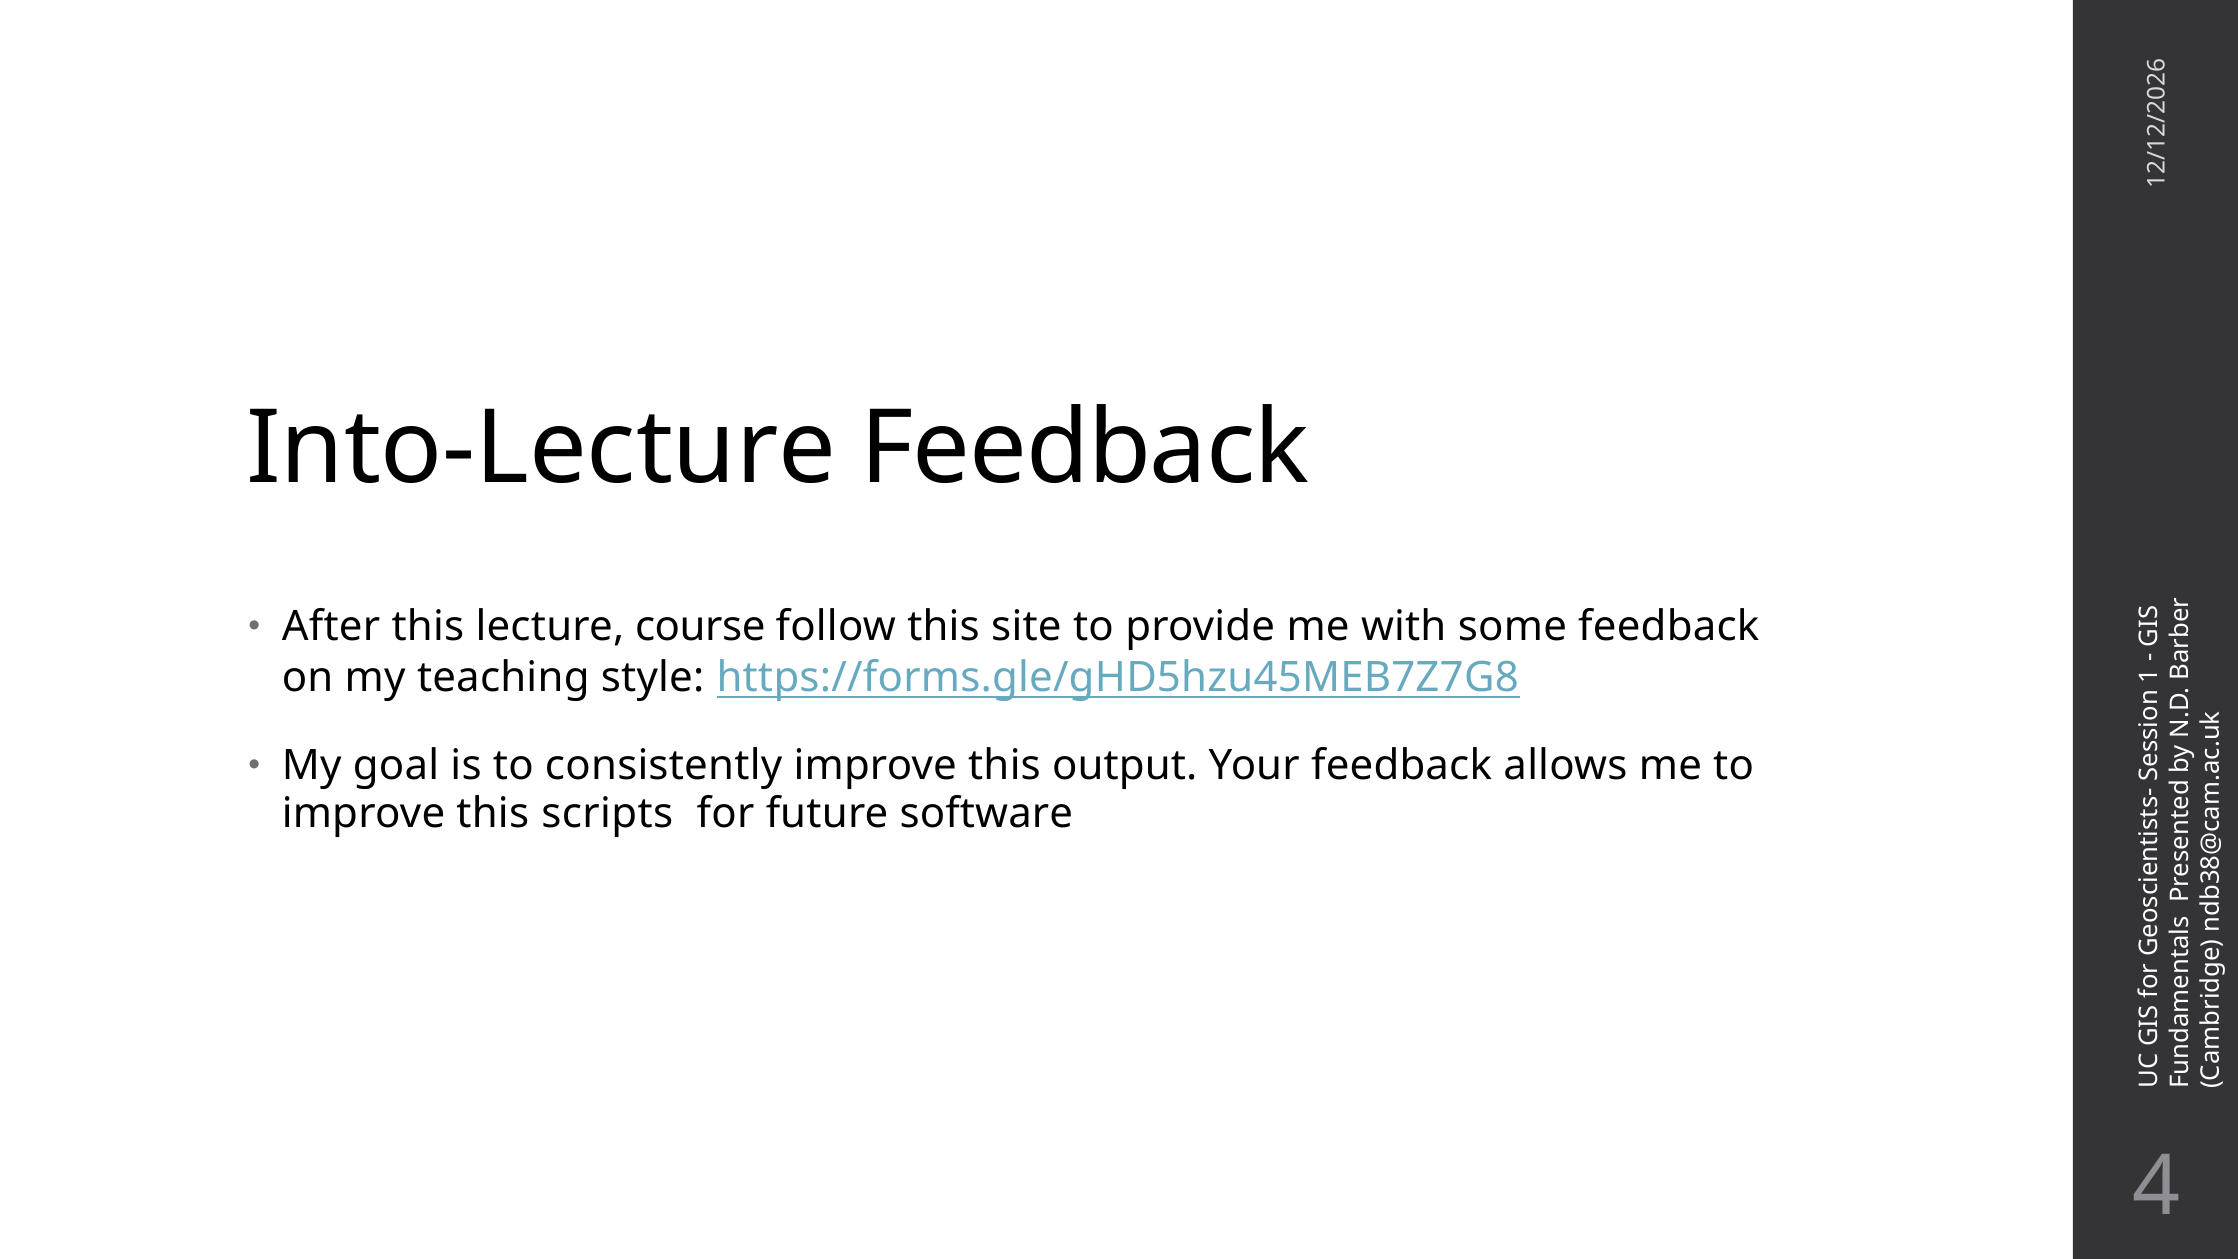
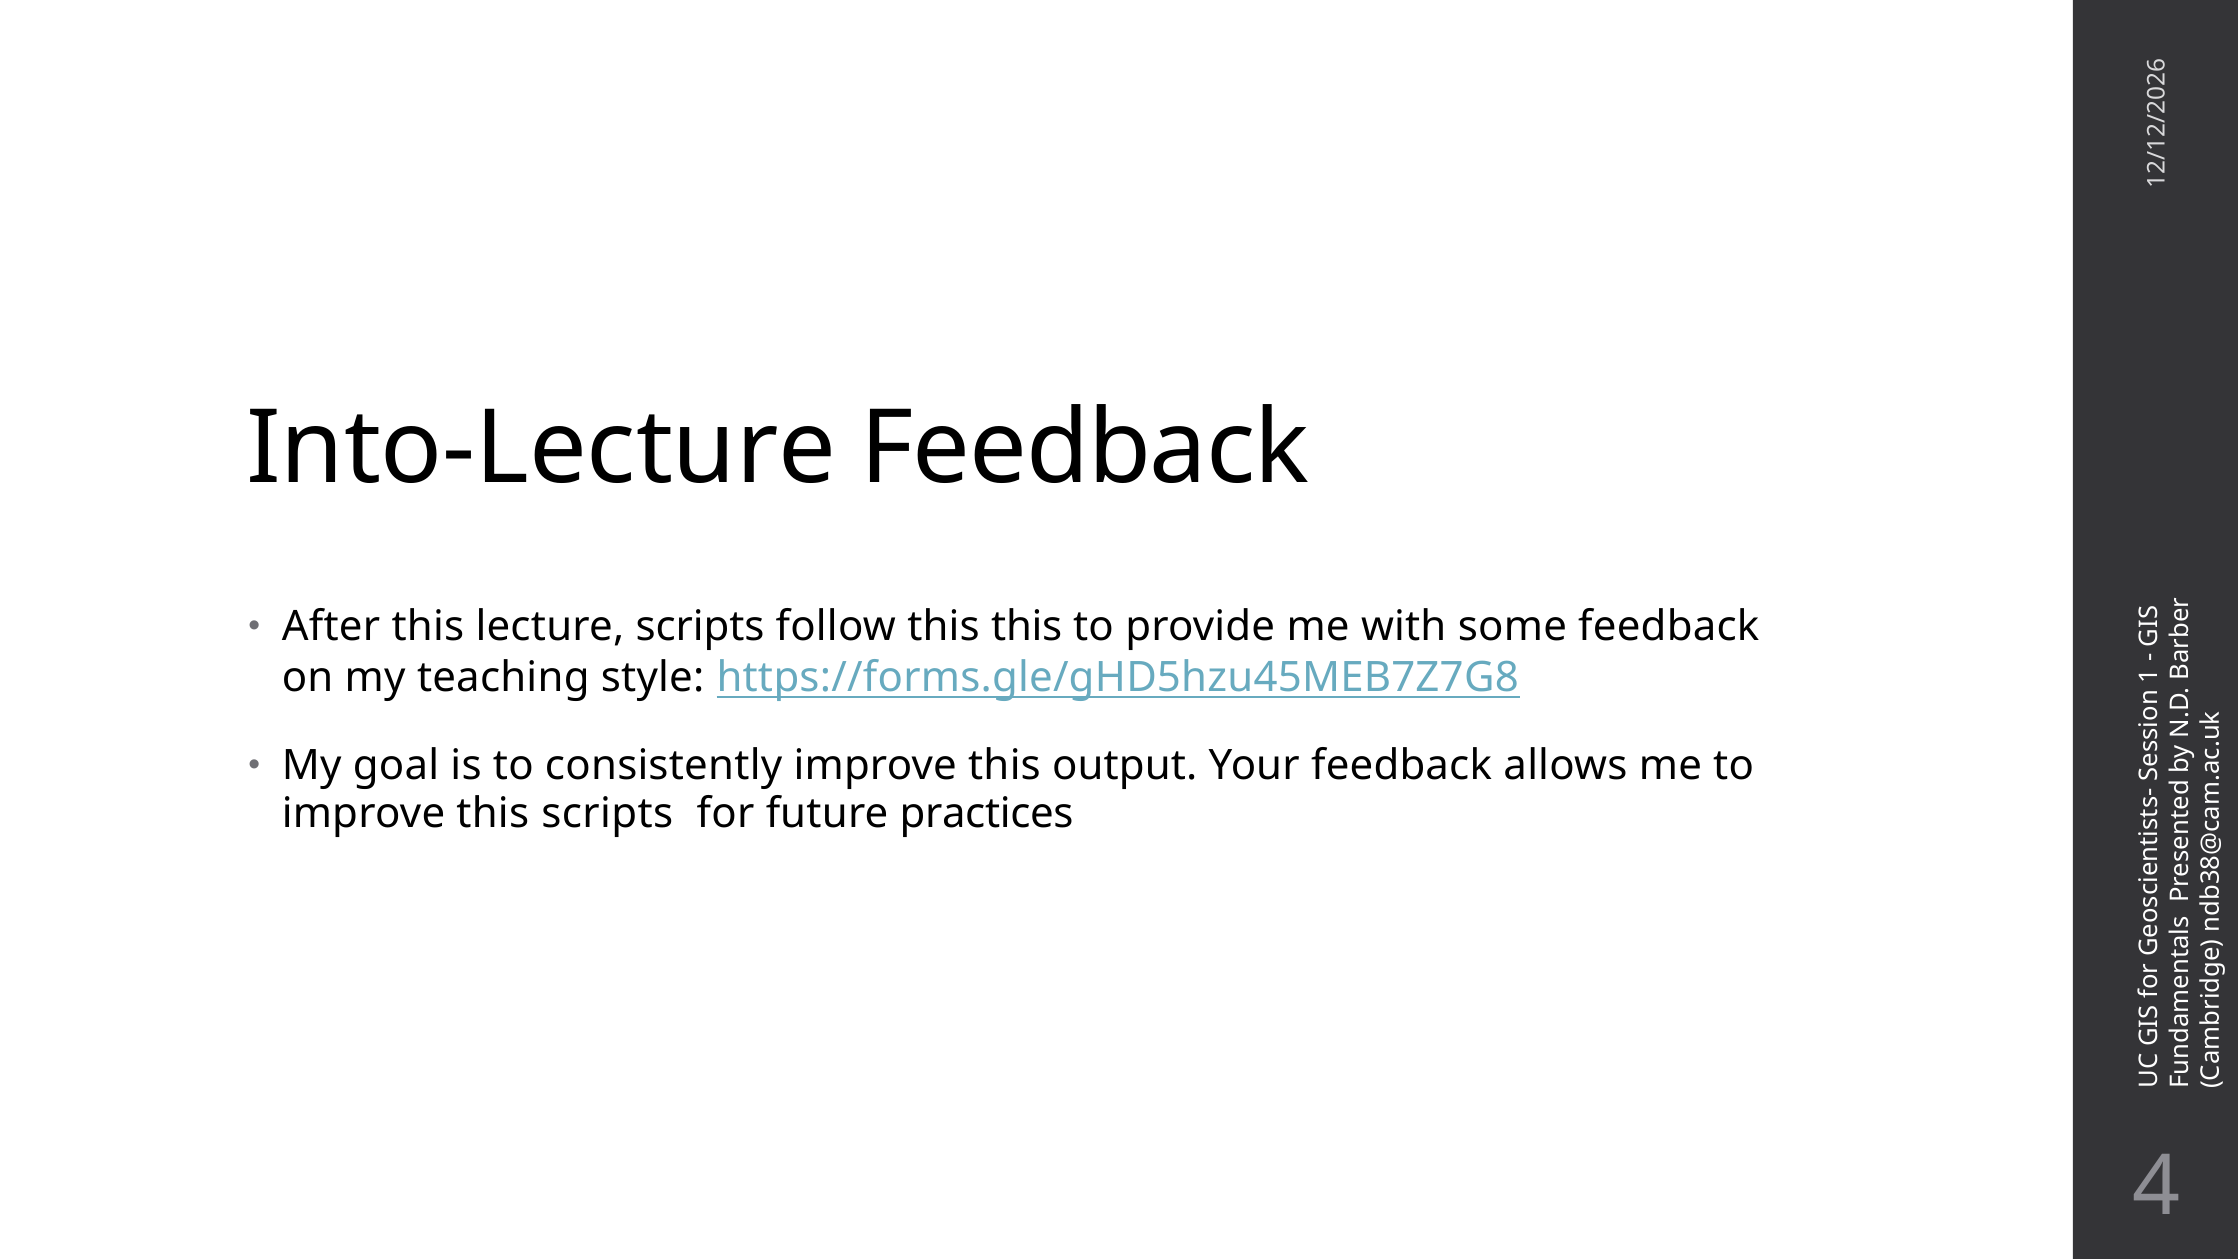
lecture course: course -> scripts
this site: site -> this
software: software -> practices
